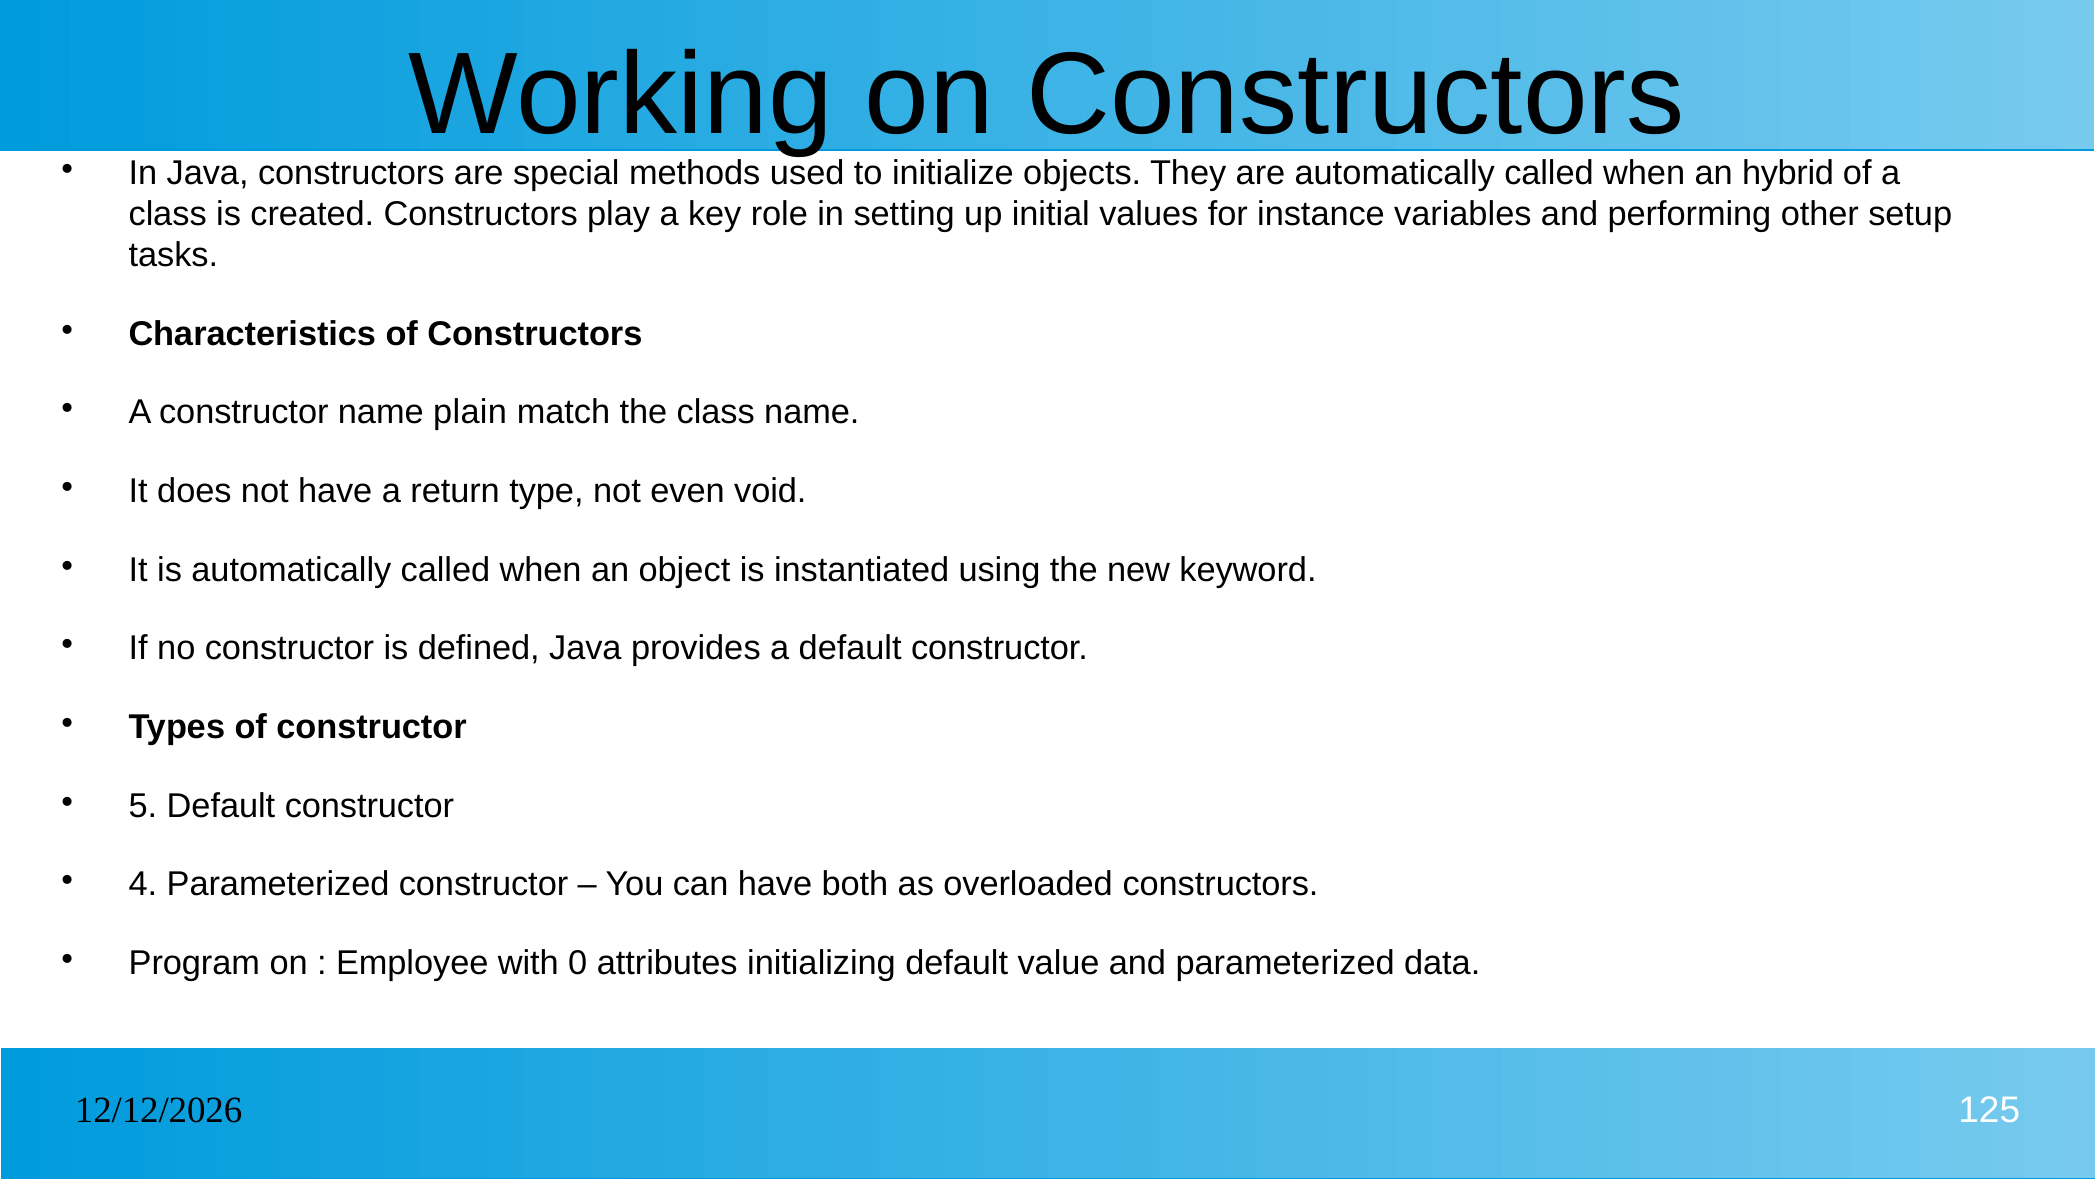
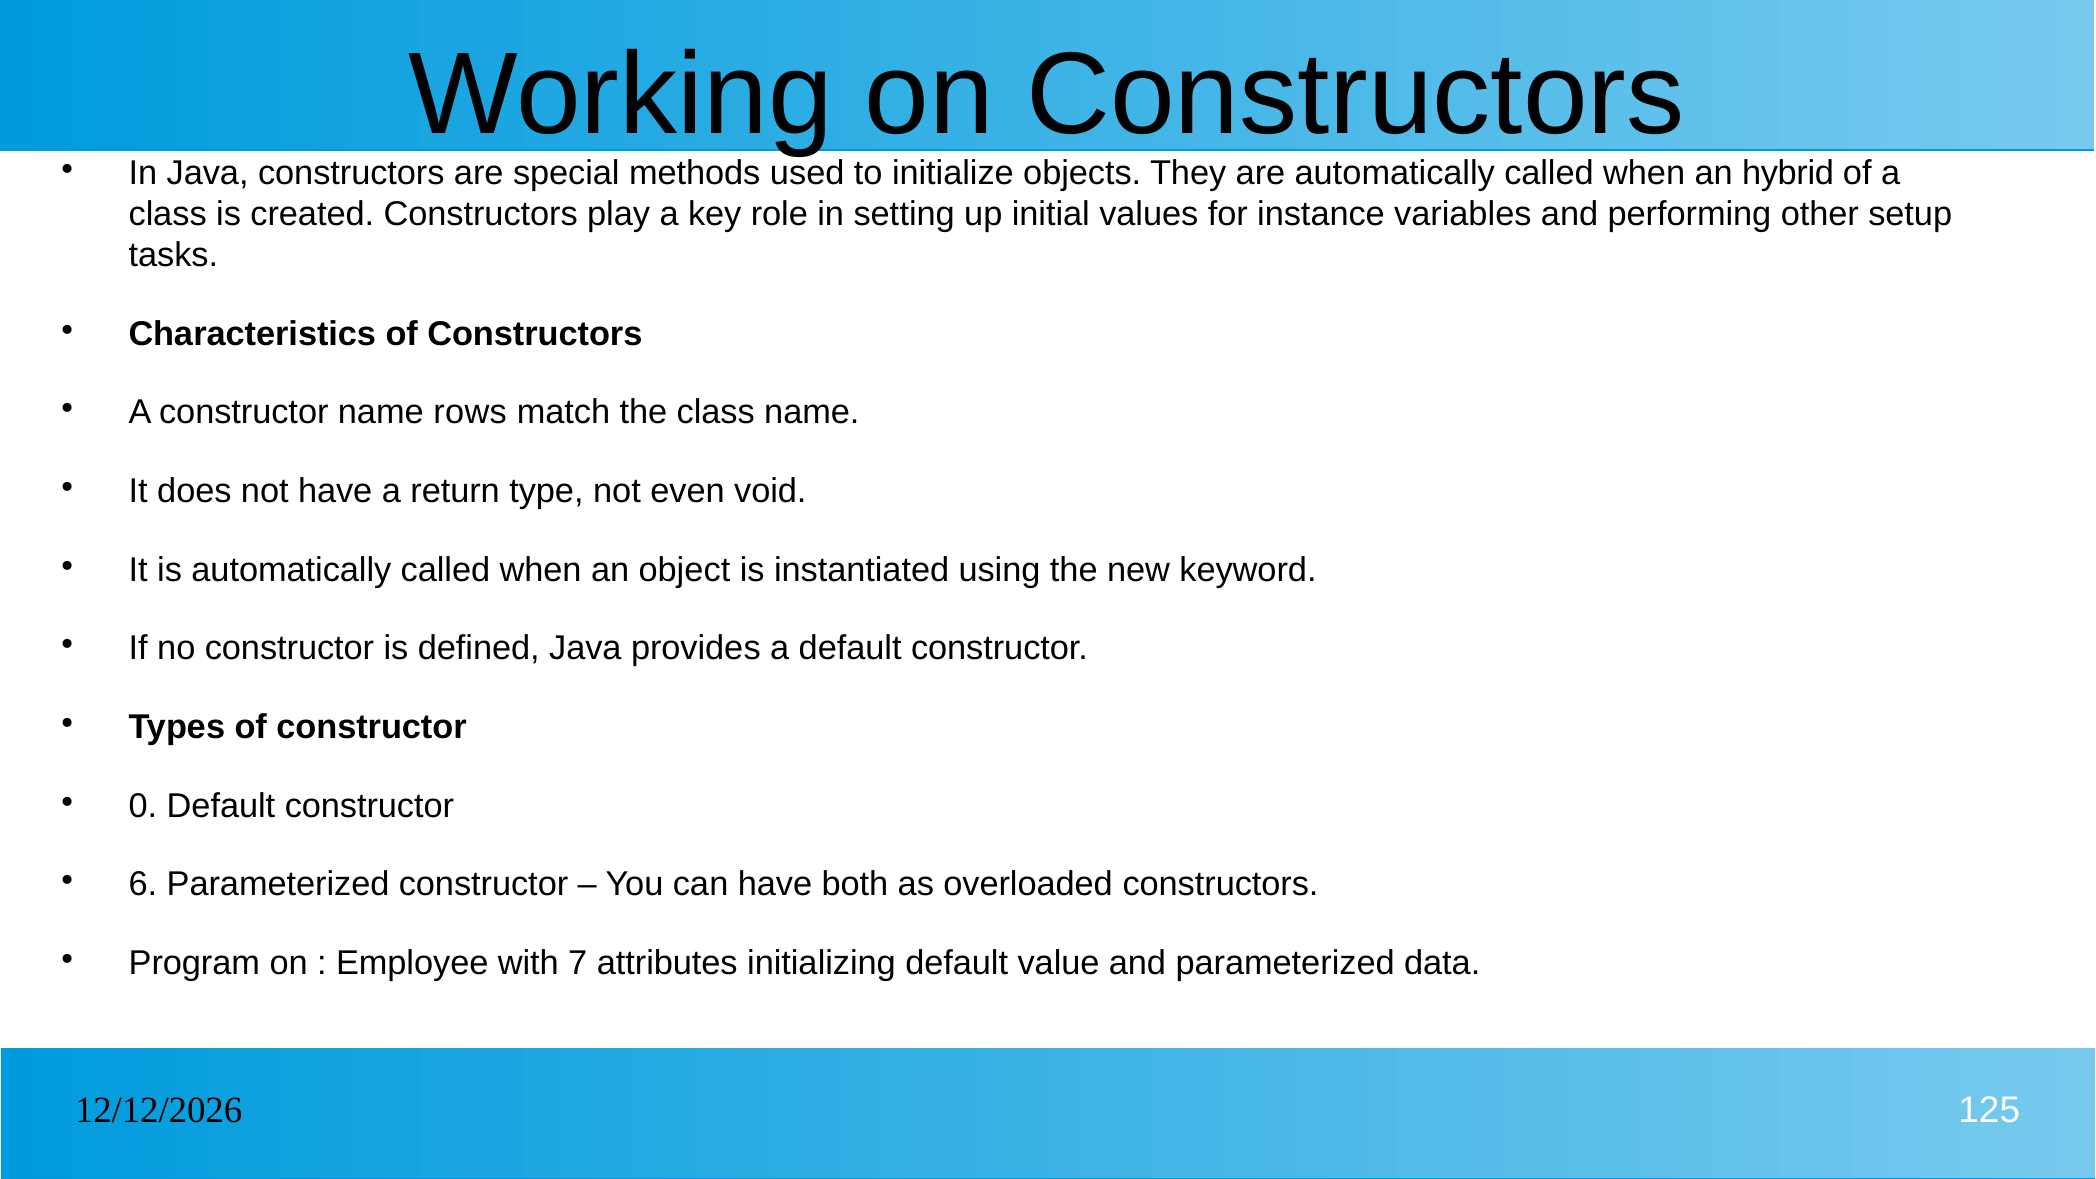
plain: plain -> rows
5: 5 -> 0
4: 4 -> 6
0: 0 -> 7
